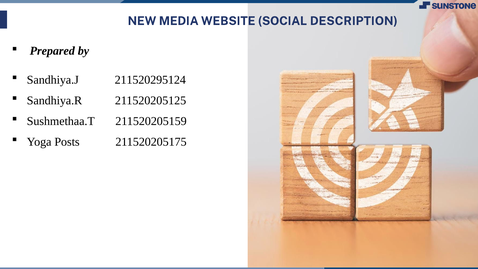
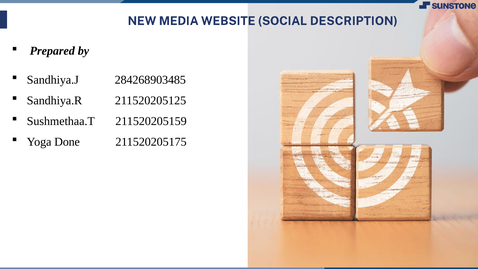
211520295124: 211520295124 -> 284268903485
Posts: Posts -> Done
